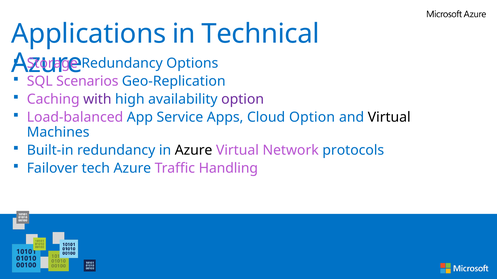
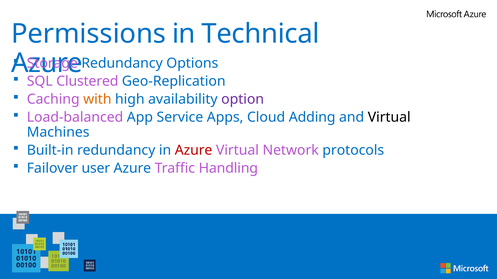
Applications: Applications -> Permissions
Scenarios: Scenarios -> Clustered
with colour: purple -> orange
Cloud Option: Option -> Adding
Azure at (194, 151) colour: black -> red
tech: tech -> user
